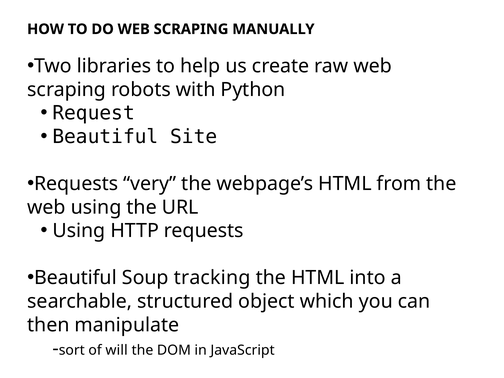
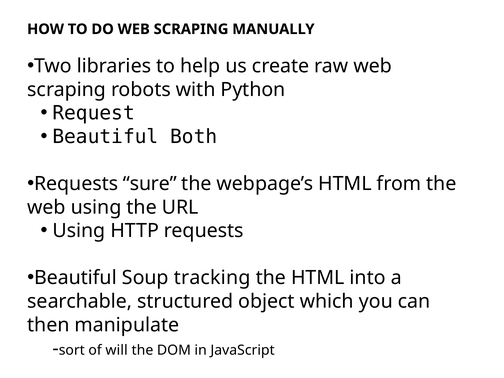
Site: Site -> Both
very: very -> sure
